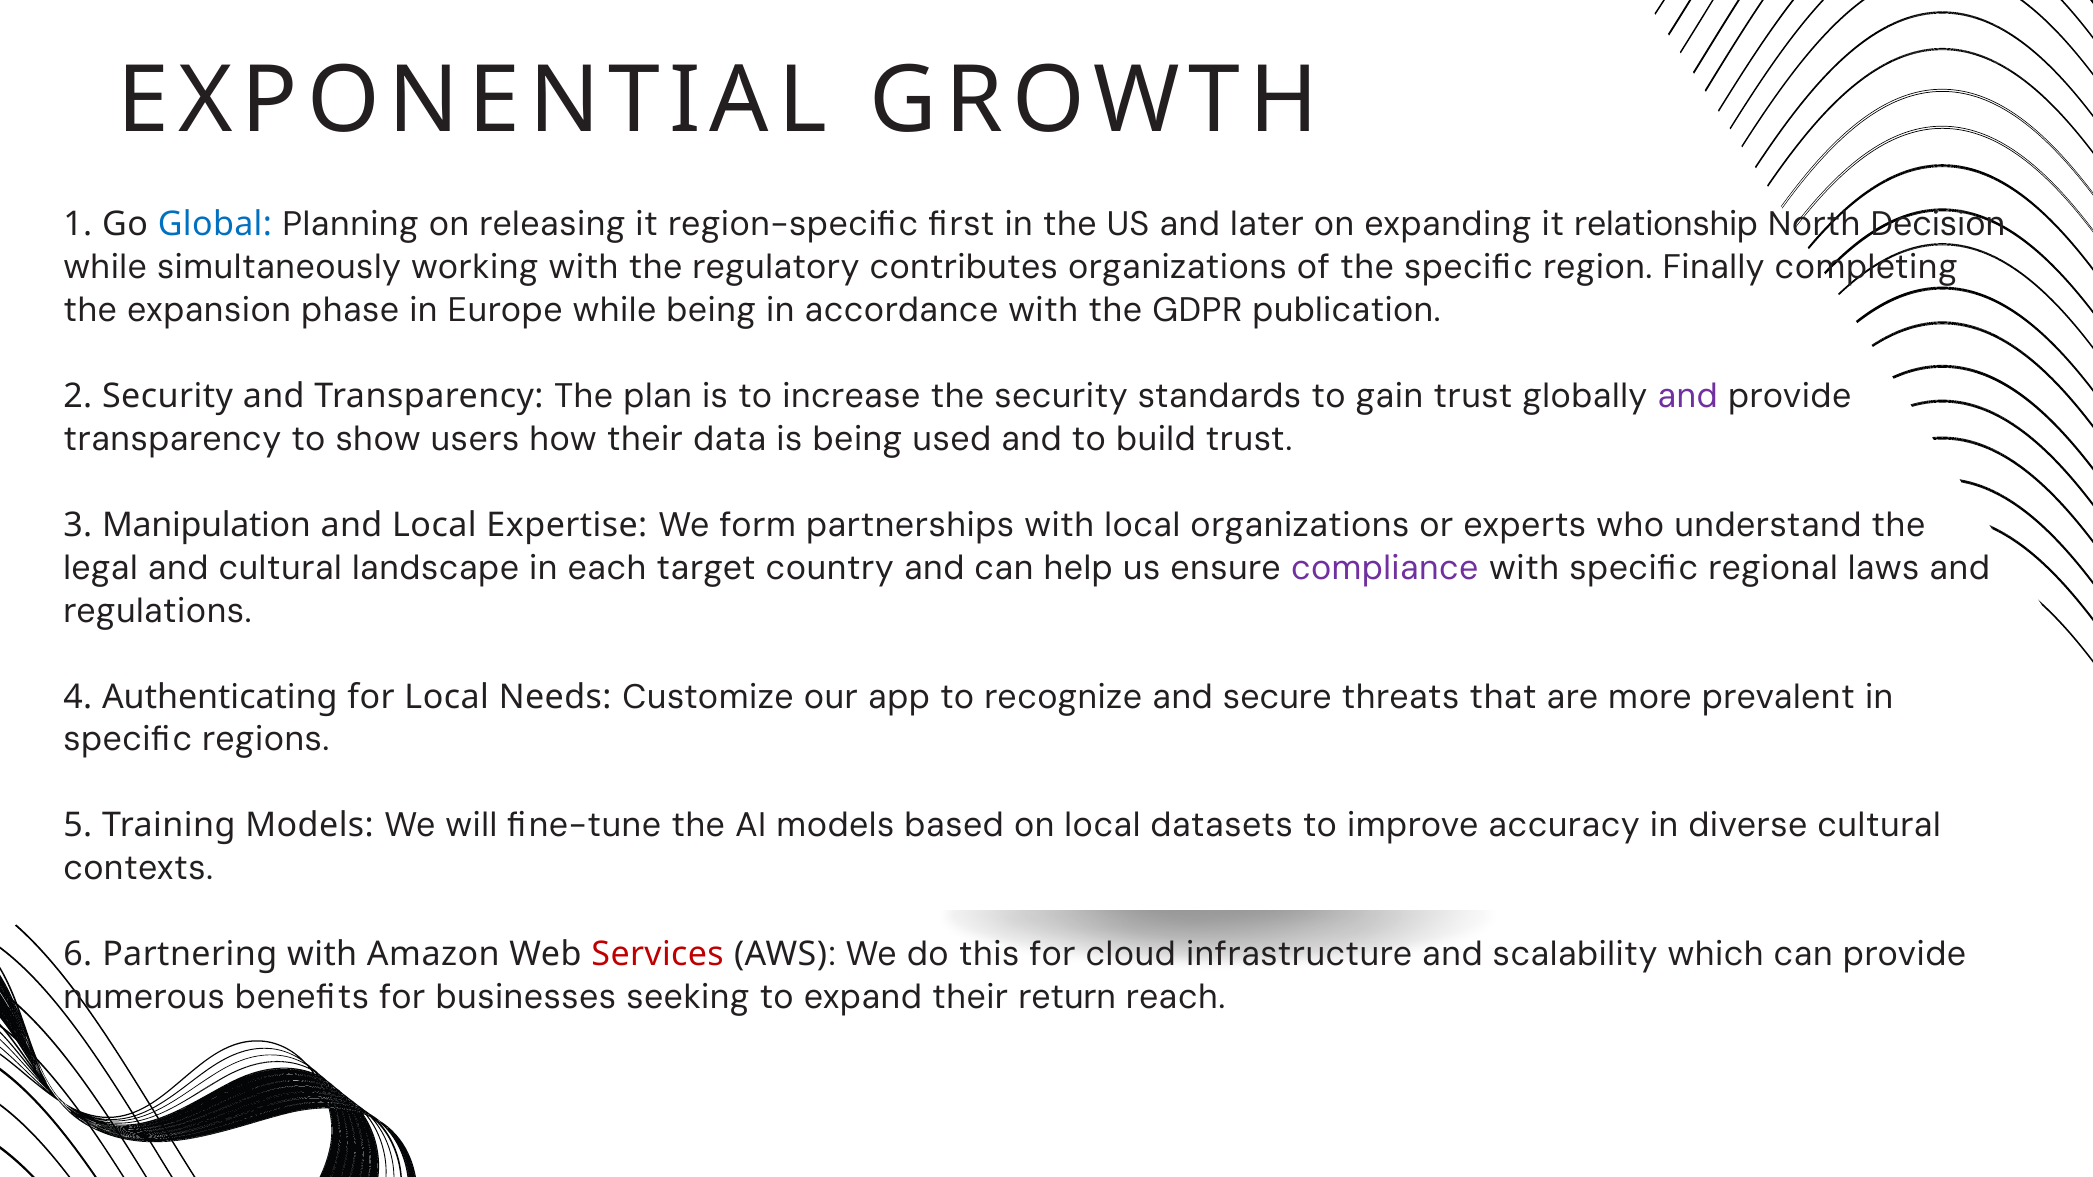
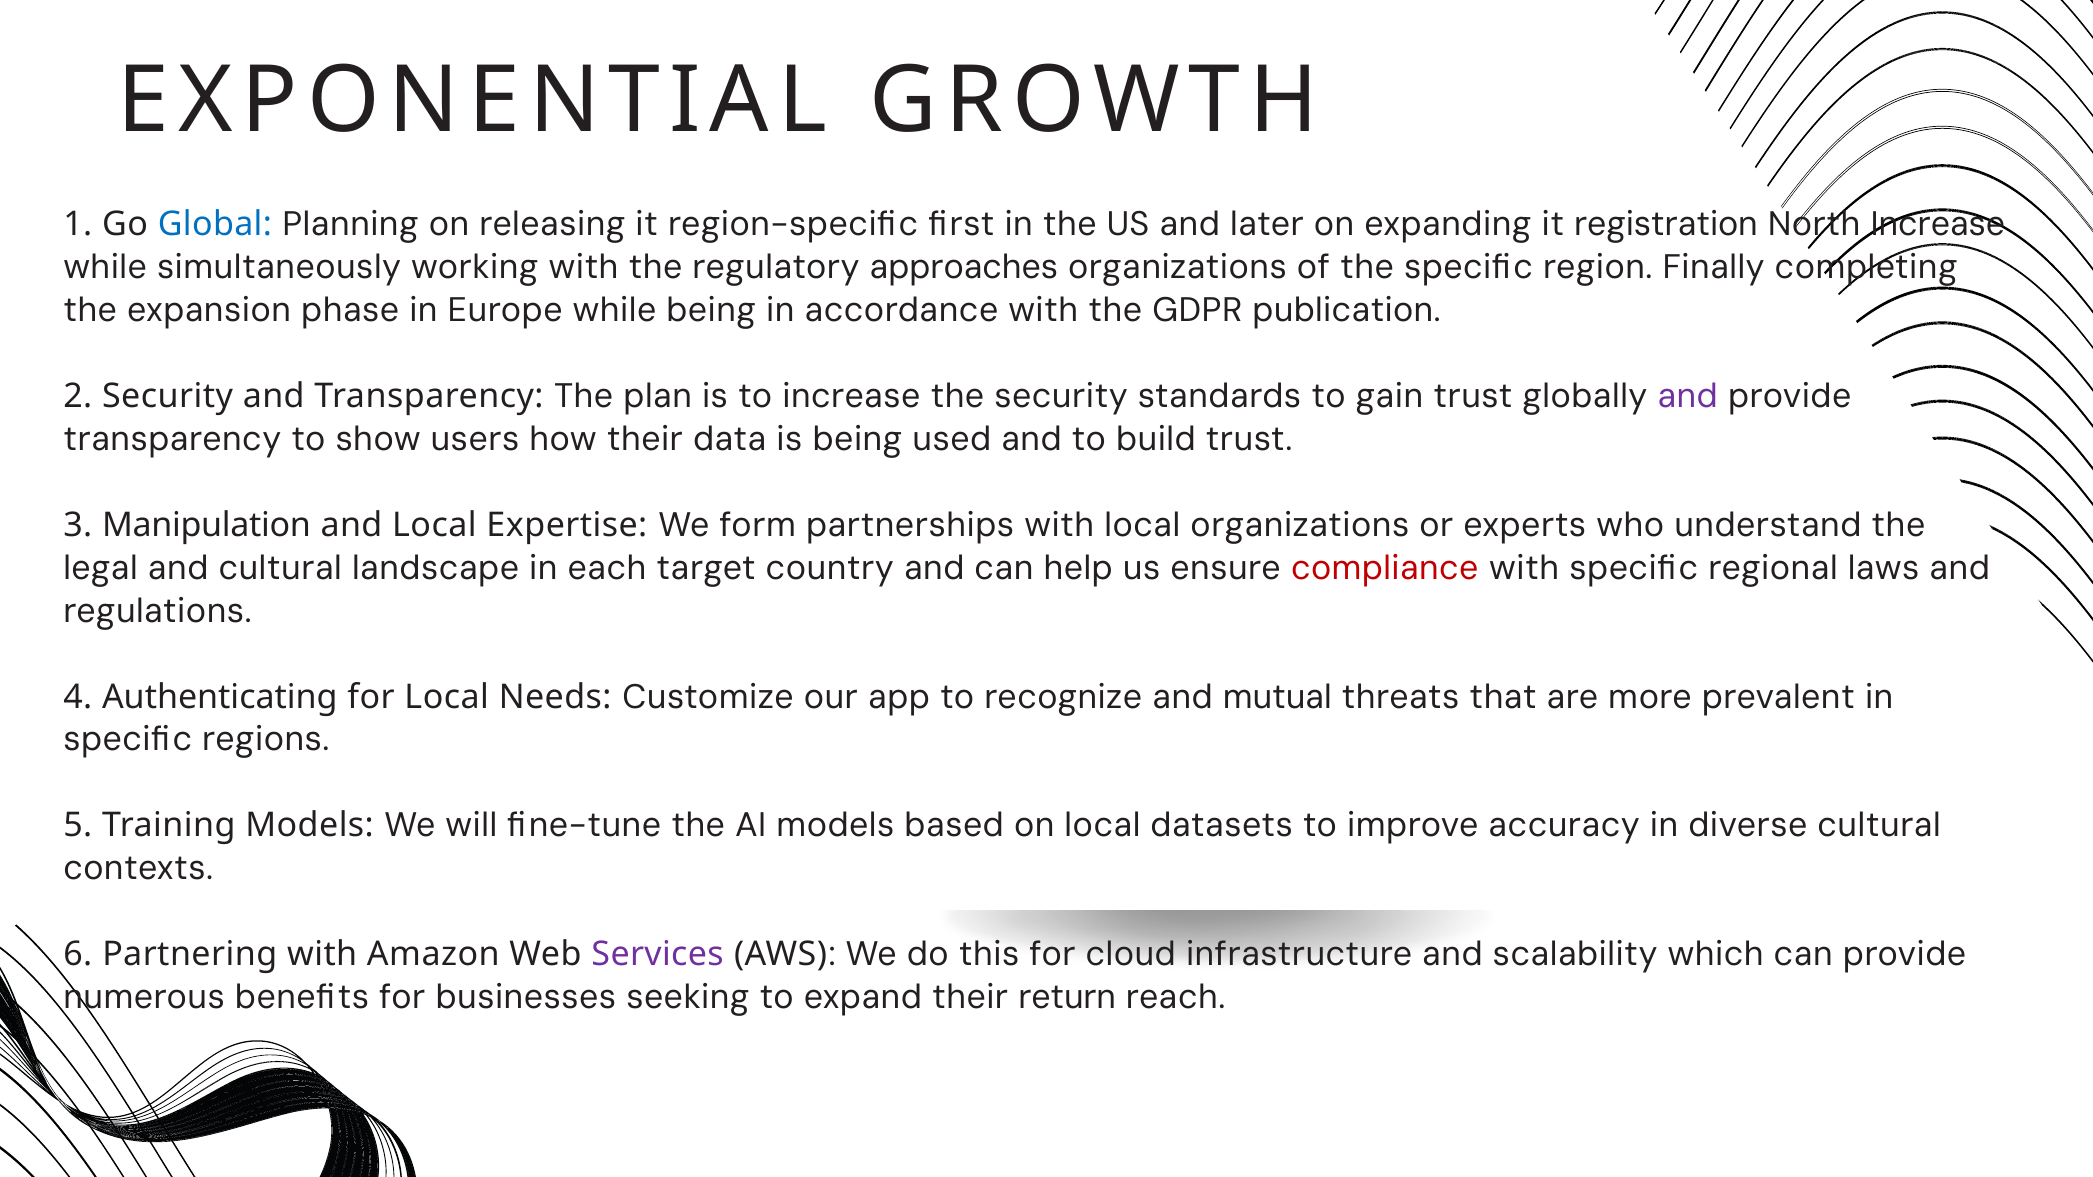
relationship: relationship -> registration
North Decision: Decision -> Increase
contributes: contributes -> approaches
compliance colour: purple -> red
secure: secure -> mutual
Services colour: red -> purple
